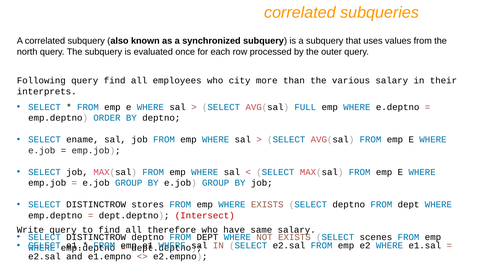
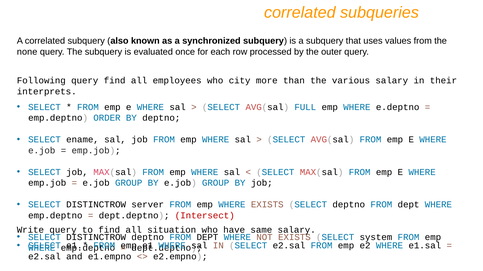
north: north -> none
stores: stores -> server
therefore: therefore -> situation
scenes: scenes -> system
